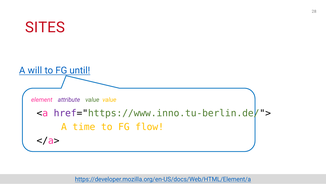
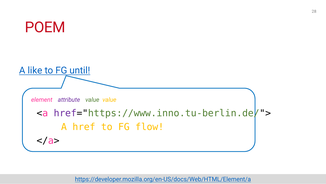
SITES: SITES -> POEM
will: will -> like
time: time -> href
